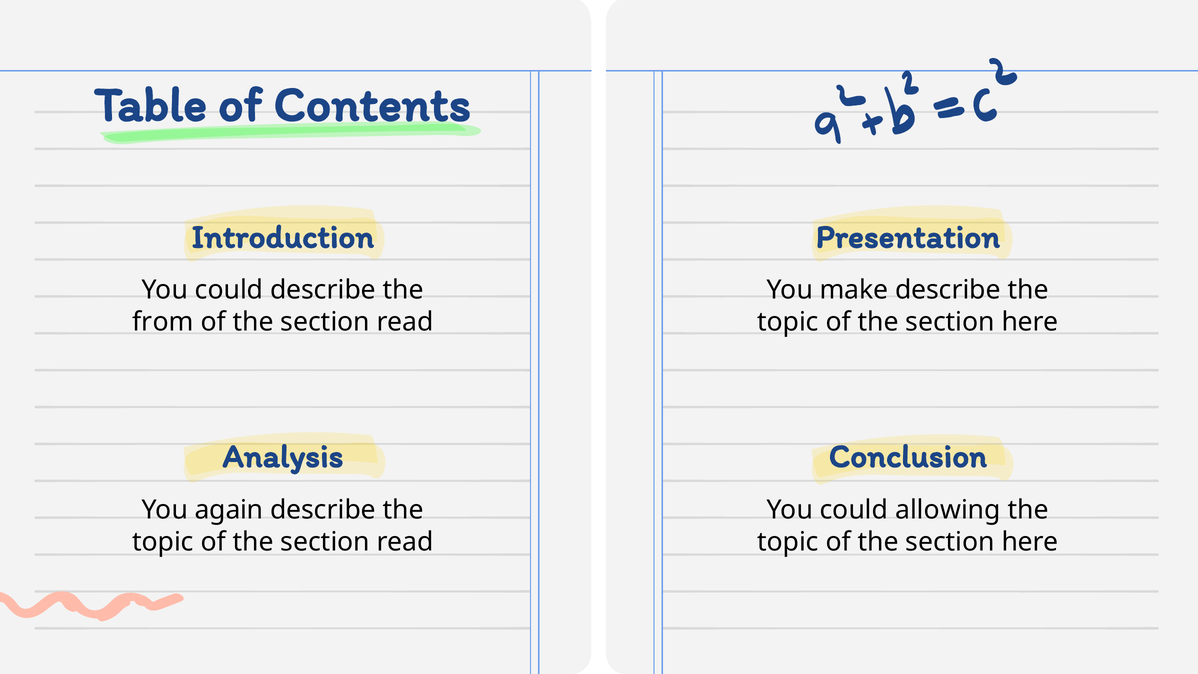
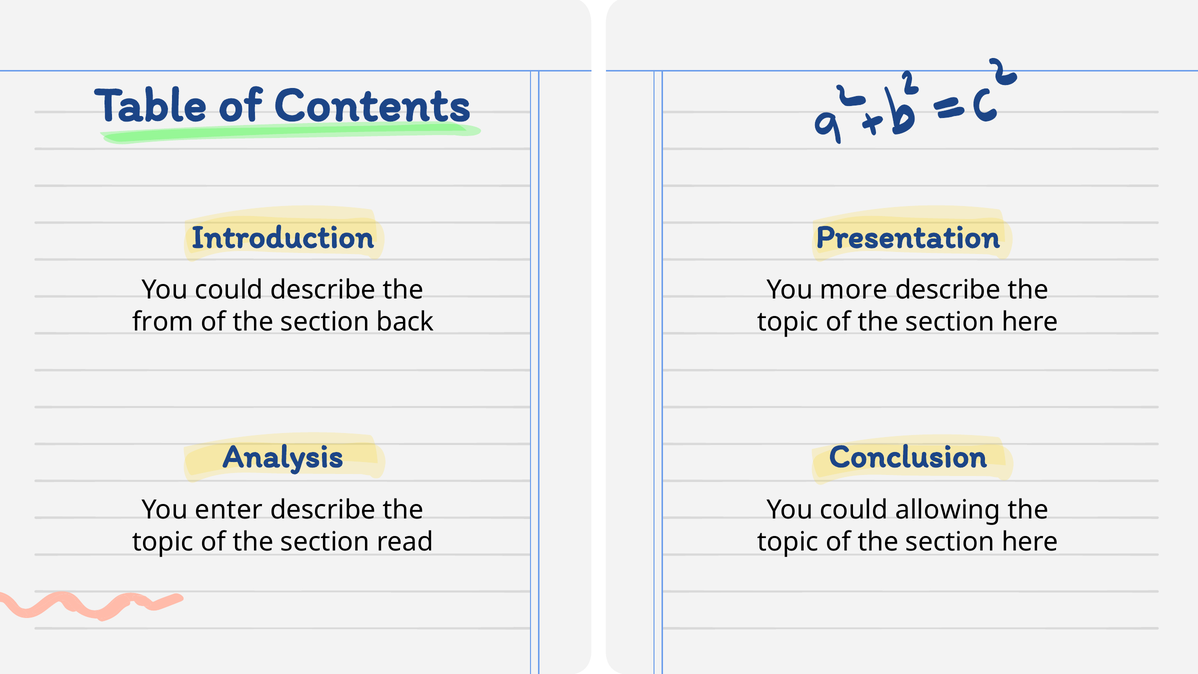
make: make -> more
read at (405, 322): read -> back
again: again -> enter
